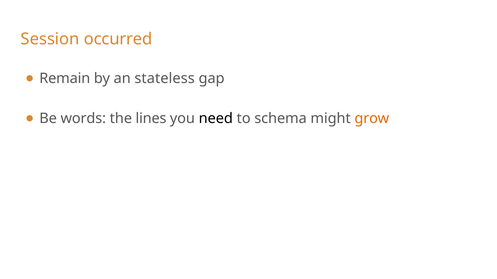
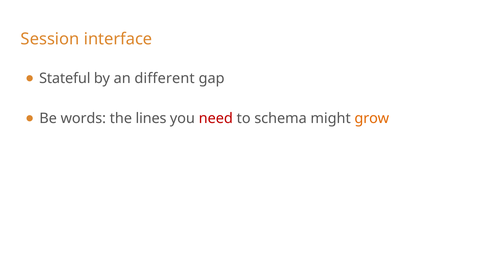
occurred: occurred -> interface
Remain: Remain -> Stateful
stateless: stateless -> different
need colour: black -> red
